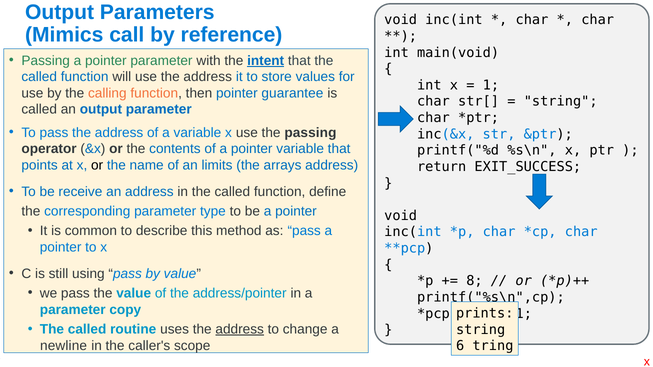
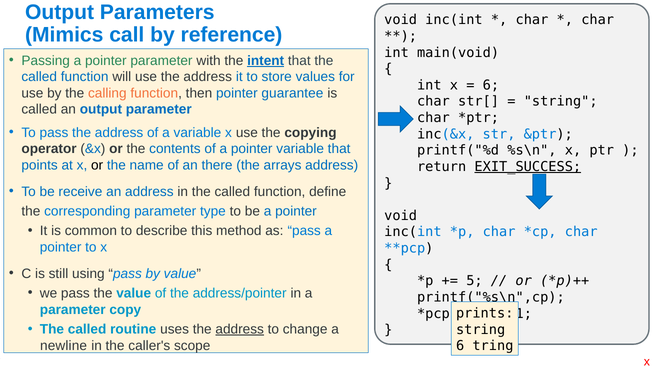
1 at (491, 85): 1 -> 6
the passing: passing -> copying
limits: limits -> there
EXIT_SUCCESS underline: none -> present
8 at (474, 281): 8 -> 5
